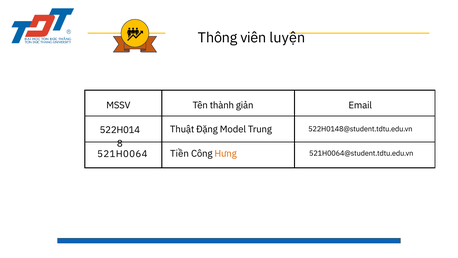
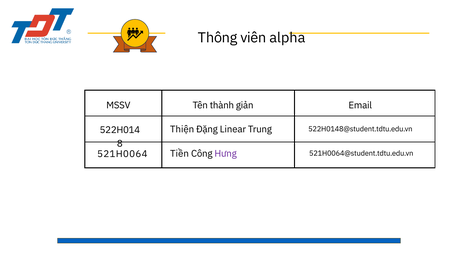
luyện: luyện -> alpha
Thuật: Thuật -> Thiện
Model: Model -> Linear
Hưng colour: orange -> purple
